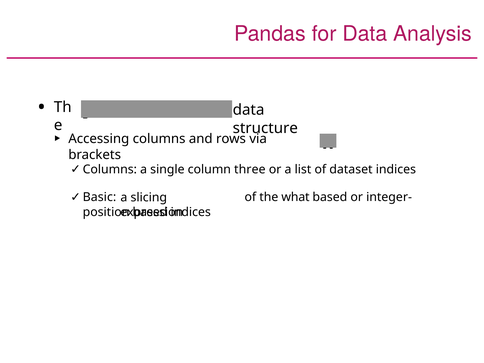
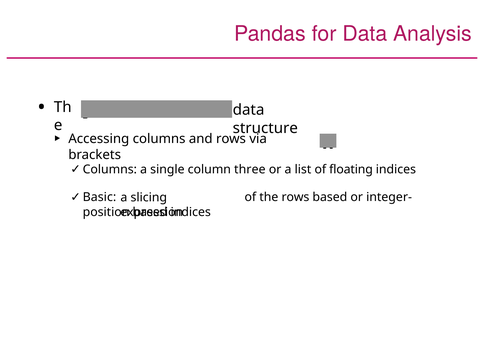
dataset: dataset -> floating
the what: what -> rows
